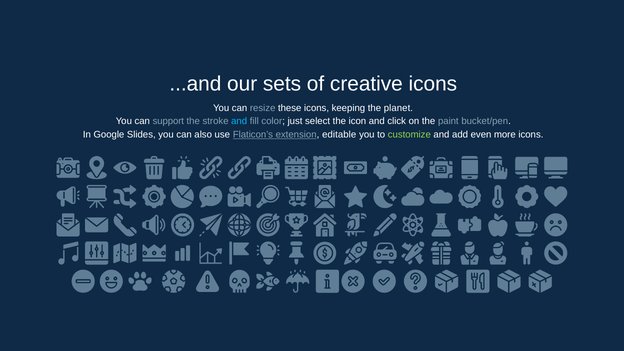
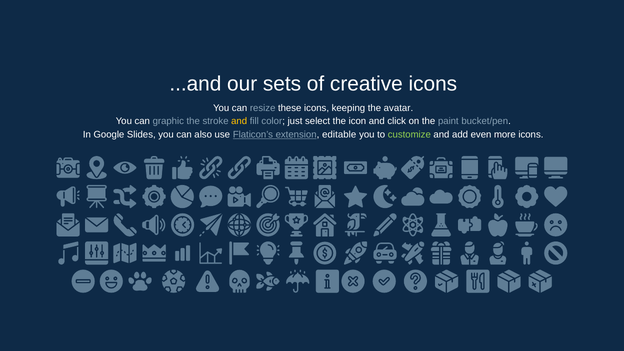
planet: planet -> avatar
support: support -> graphic
and at (239, 121) colour: light blue -> yellow
